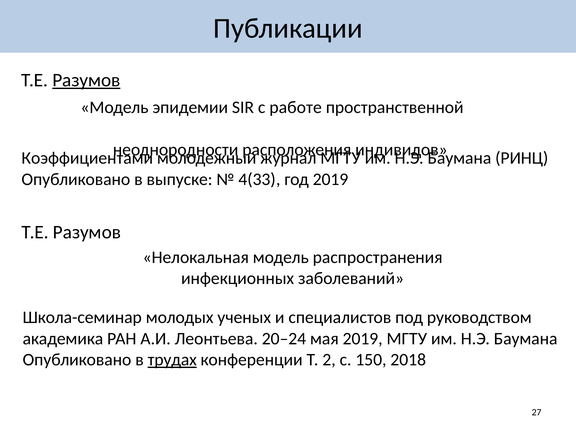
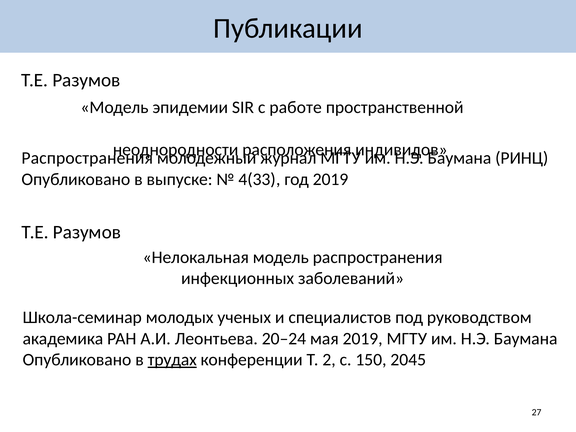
Разумов at (86, 80) underline: present -> none
Коэффициентами at (87, 158): Коэффициентами -> Распространения
2018: 2018 -> 2045
